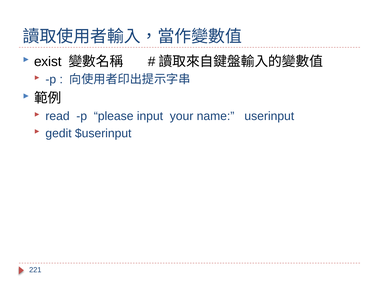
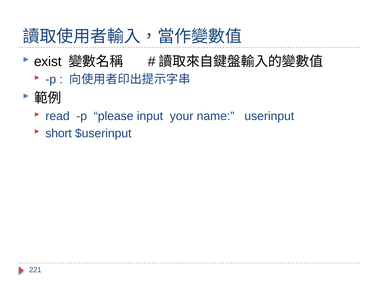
gedit: gedit -> short
